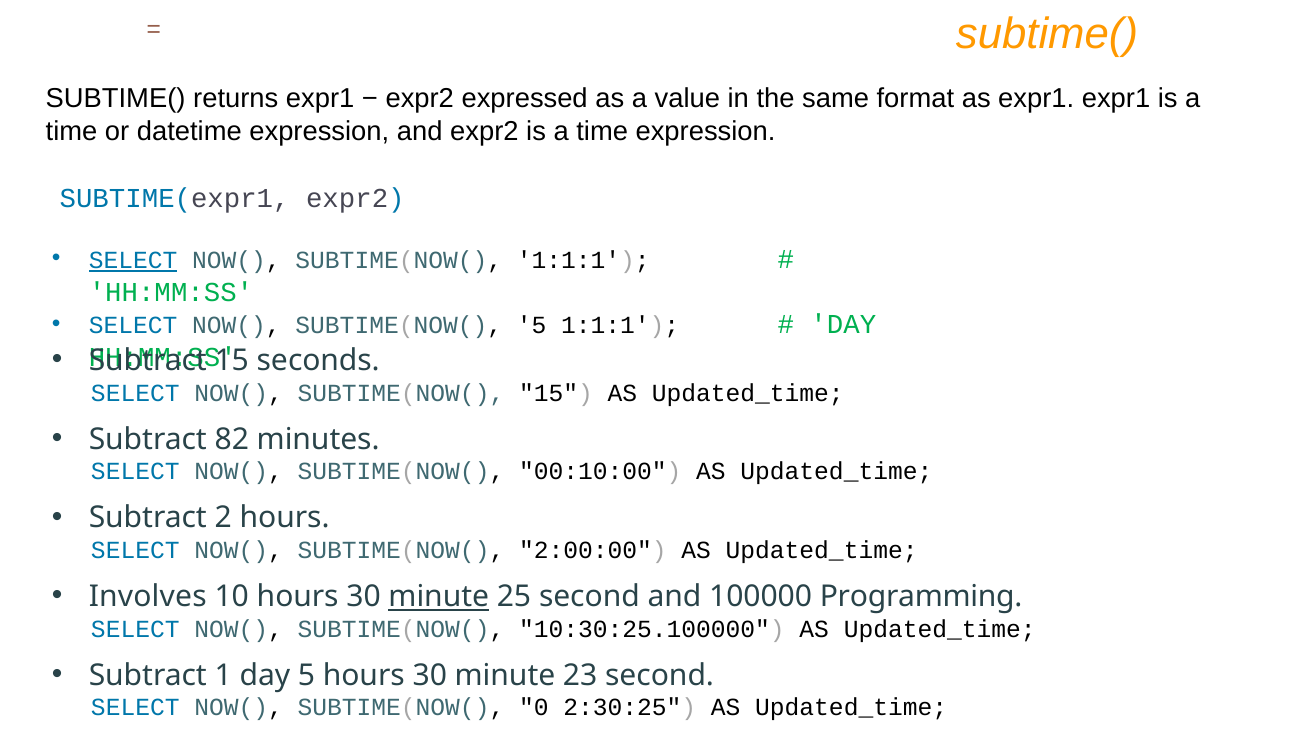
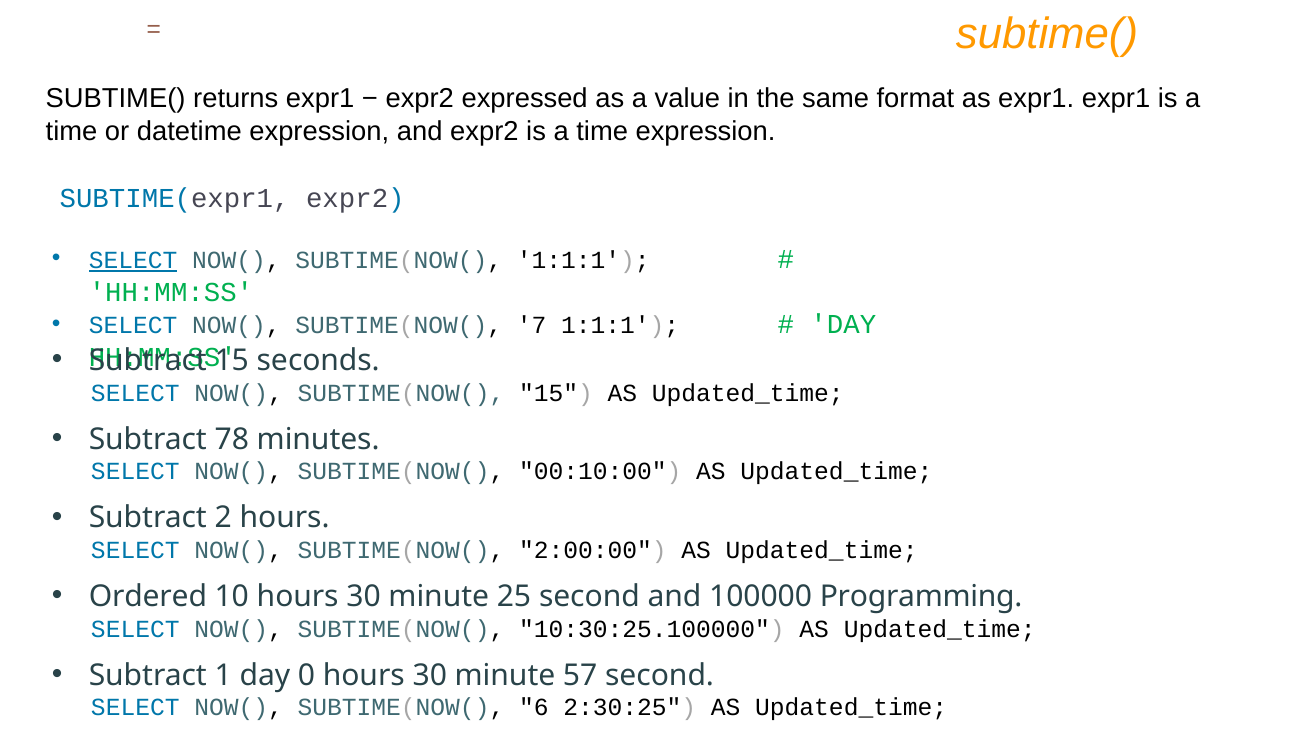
SUBTIME(NOW( 5: 5 -> 7
82: 82 -> 78
Involves: Involves -> Ordered
minute at (439, 597) underline: present -> none
day 5: 5 -> 0
23: 23 -> 57
0: 0 -> 6
